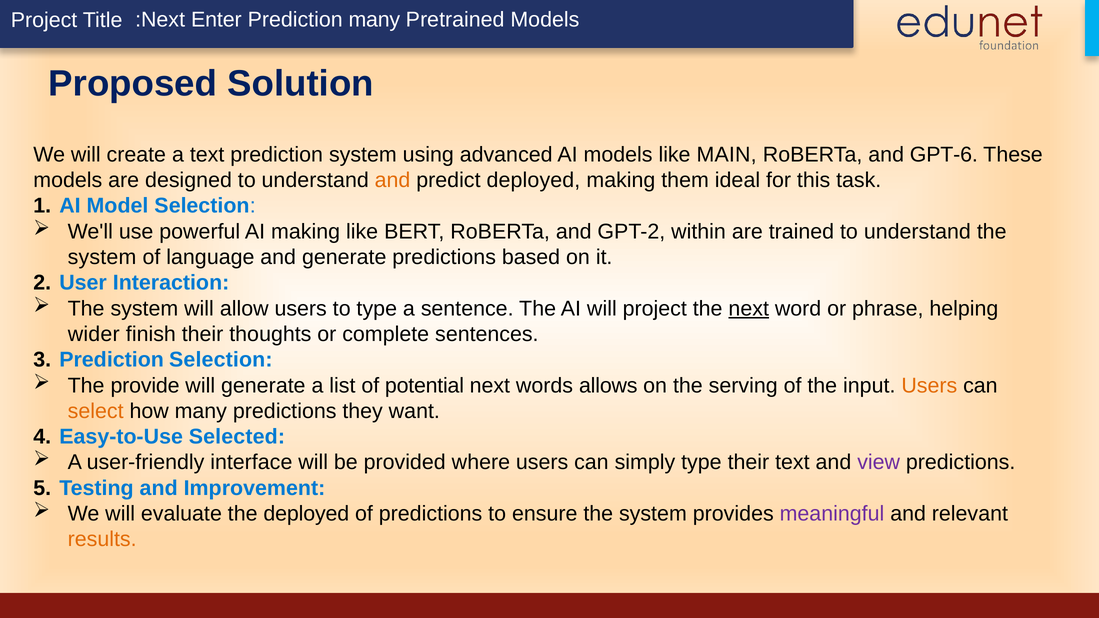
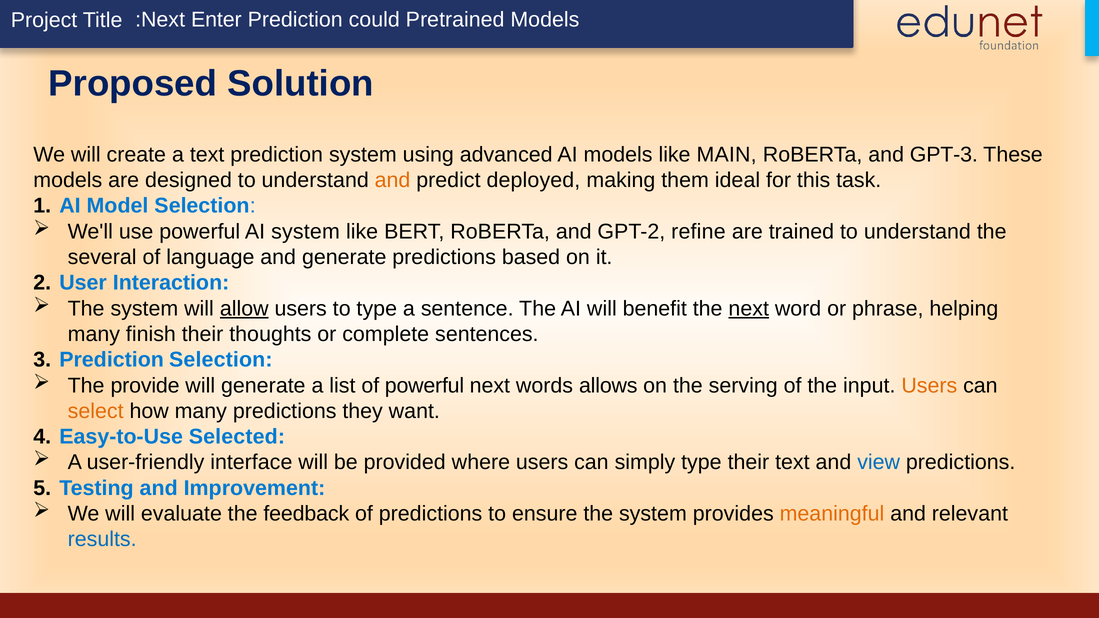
Prediction many: many -> could
GPT-6: GPT-6 -> GPT-3
AI making: making -> system
within: within -> refine
system at (102, 257): system -> several
allow underline: none -> present
will project: project -> benefit
wider at (94, 334): wider -> many
of potential: potential -> powerful
view colour: purple -> blue
the deployed: deployed -> feedback
meaningful colour: purple -> orange
results colour: orange -> blue
